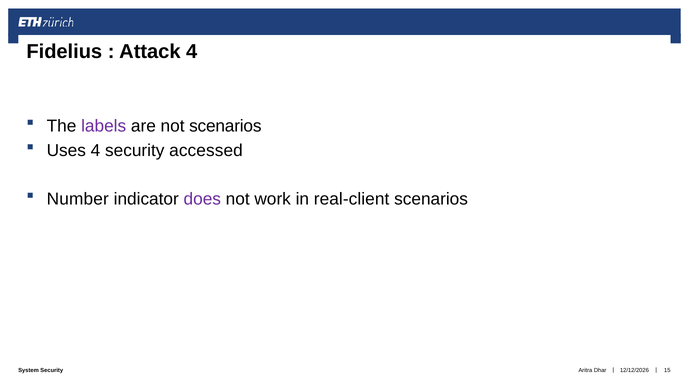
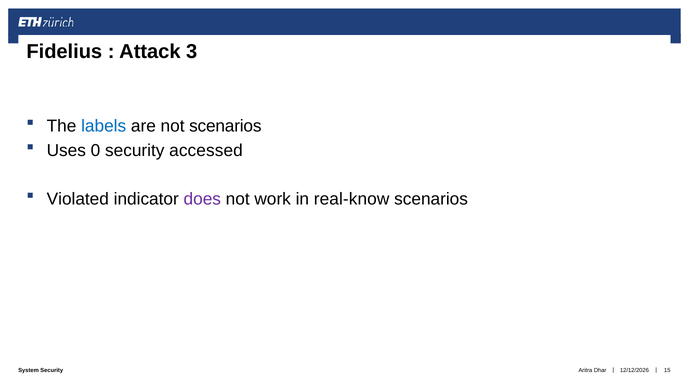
Attack 4: 4 -> 3
labels colour: purple -> blue
Uses 4: 4 -> 0
Number: Number -> Violated
real-client: real-client -> real-know
